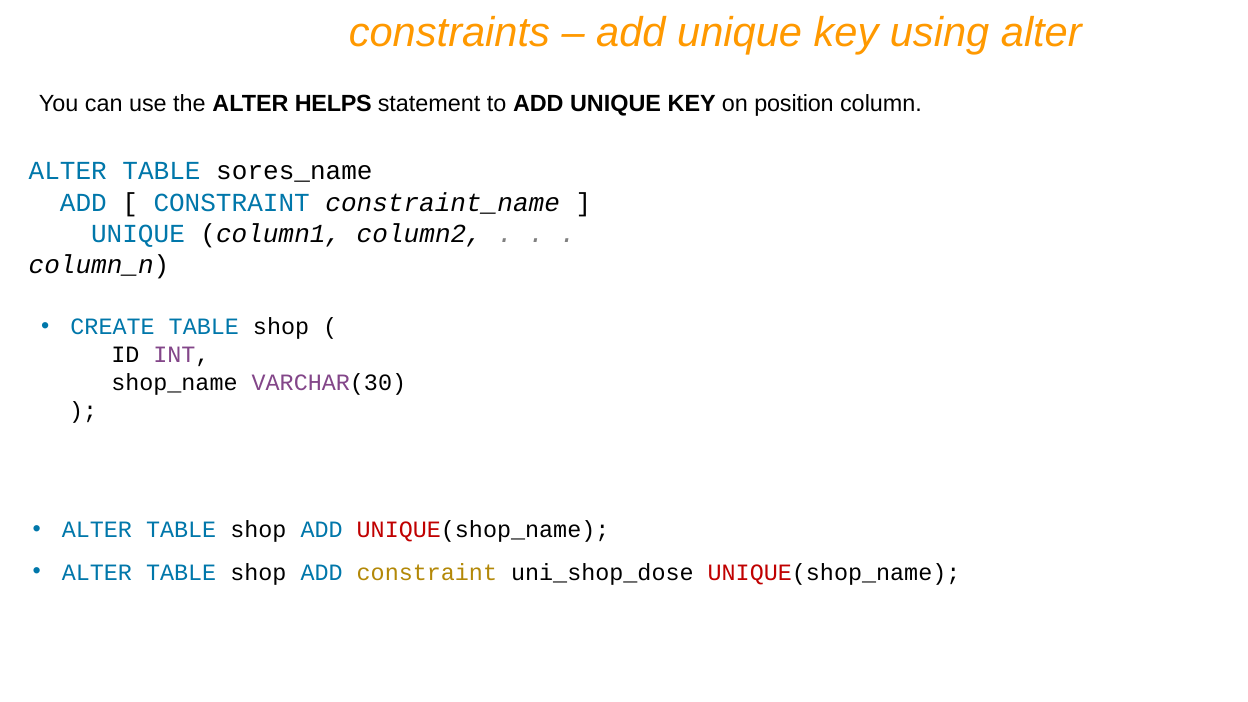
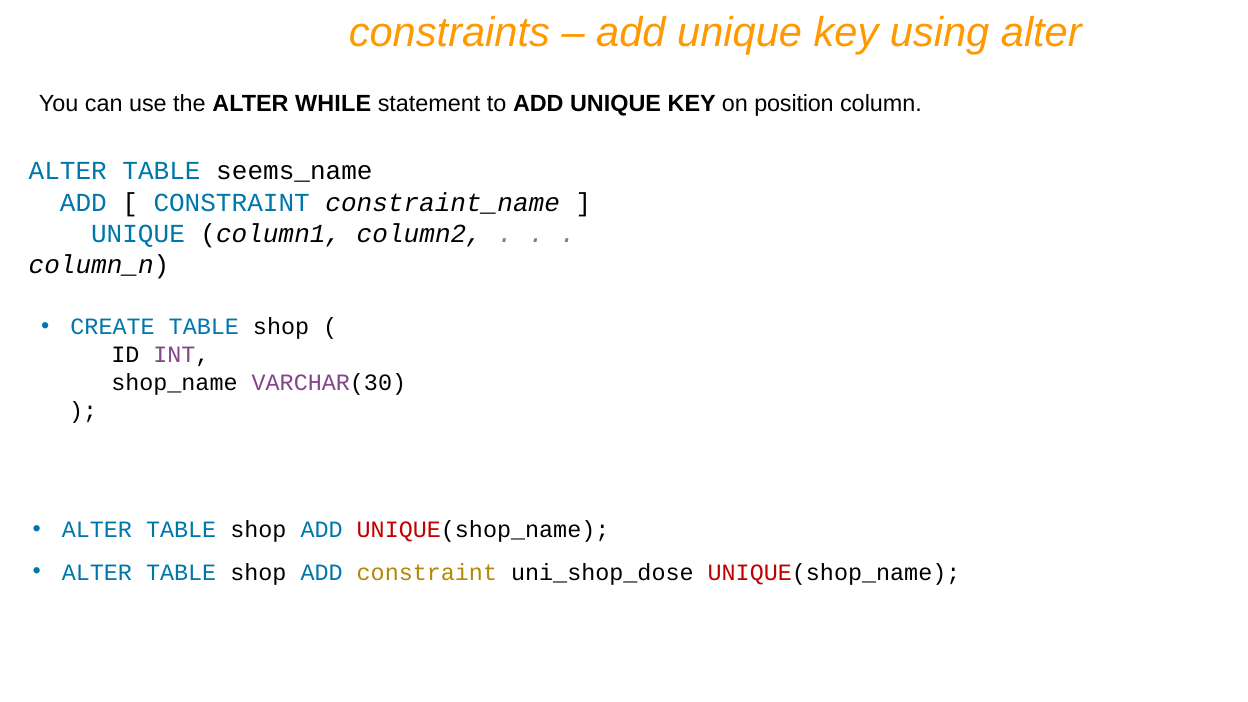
HELPS: HELPS -> WHILE
sores_name: sores_name -> seems_name
